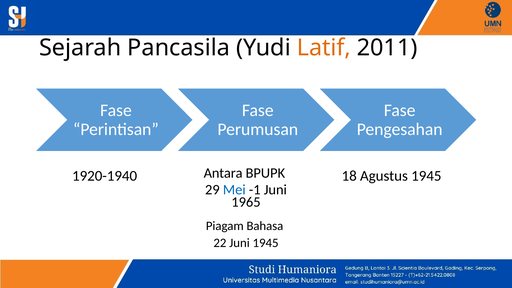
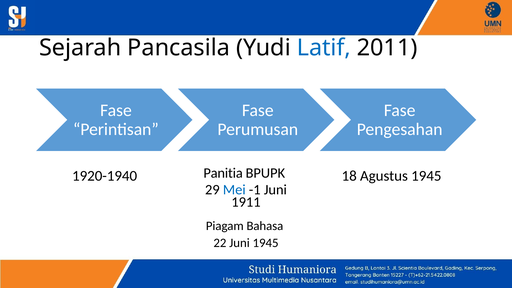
Latif colour: orange -> blue
Antara: Antara -> Panitia
1965: 1965 -> 1911
